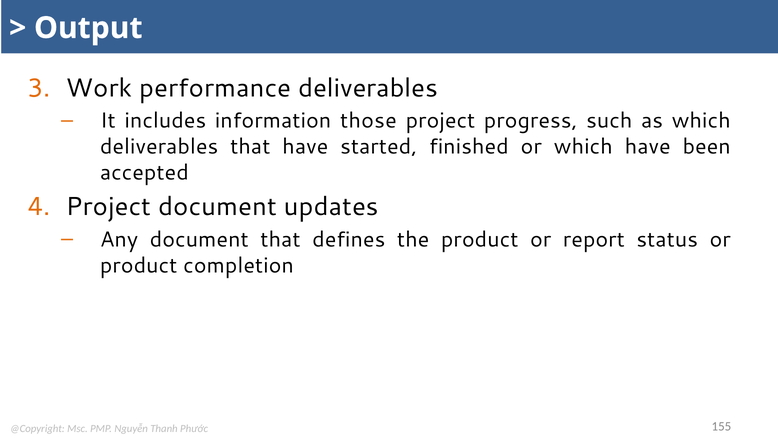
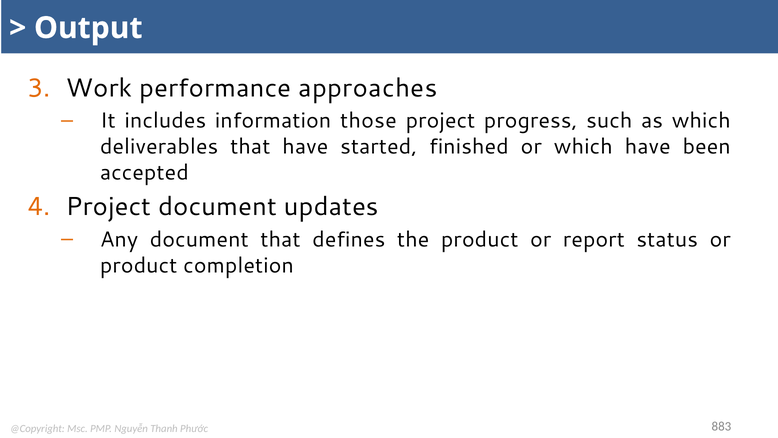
performance deliverables: deliverables -> approaches
155: 155 -> 883
